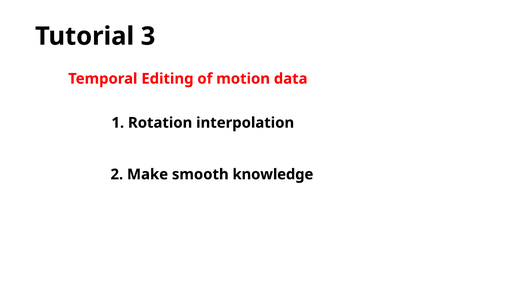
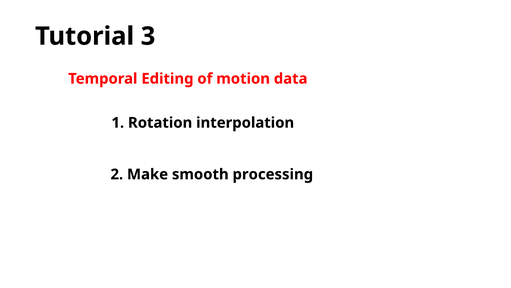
knowledge: knowledge -> processing
